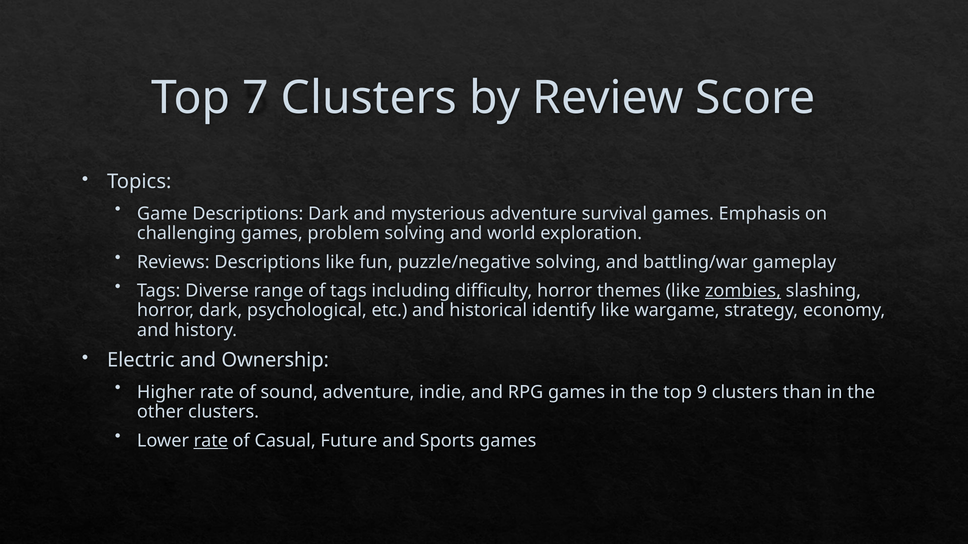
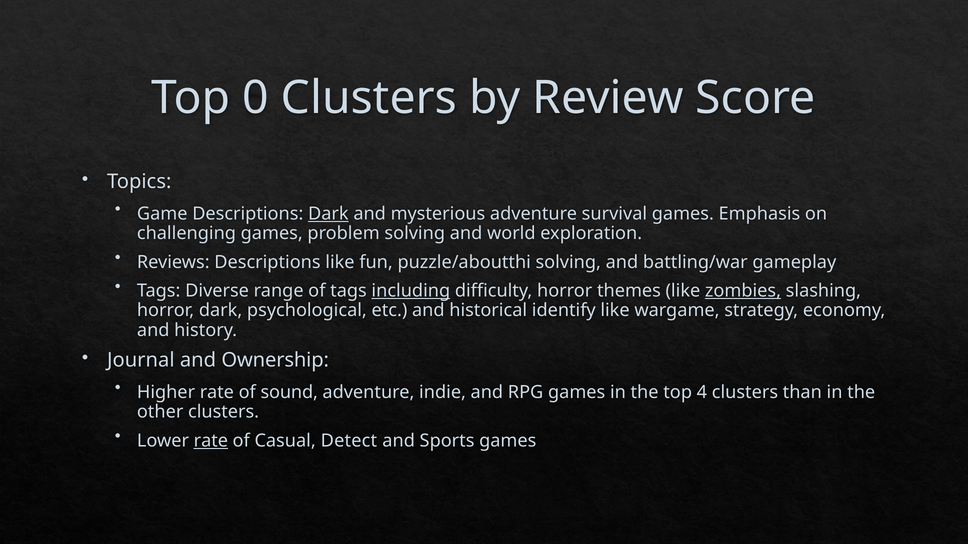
7: 7 -> 0
Dark at (328, 214) underline: none -> present
puzzle/negative: puzzle/negative -> puzzle/aboutthi
including underline: none -> present
Electric: Electric -> Journal
9: 9 -> 4
Future: Future -> Detect
